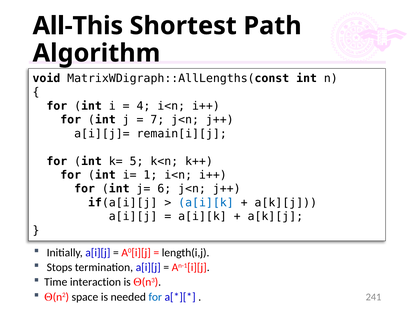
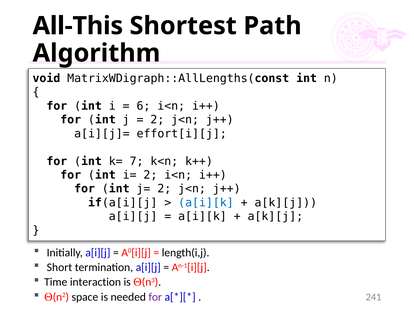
4: 4 -> 6
7 at (157, 120): 7 -> 2
remain[i][j: remain[i][j -> effort[i][j
5: 5 -> 7
i= 1: 1 -> 2
j= 6: 6 -> 2
Stops: Stops -> Short
for at (155, 296) colour: blue -> purple
